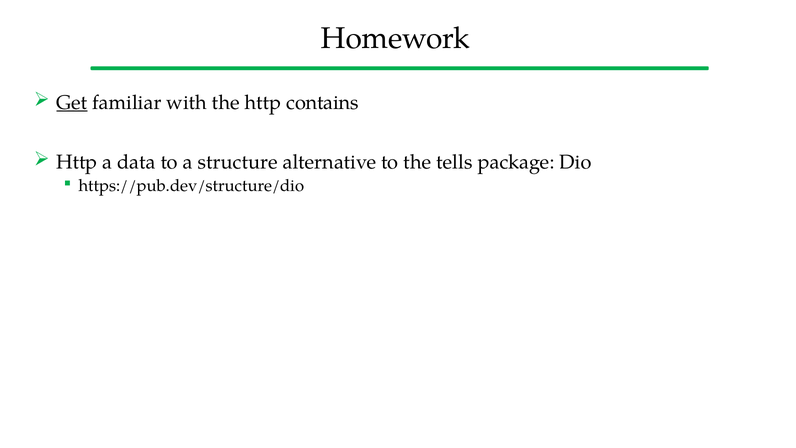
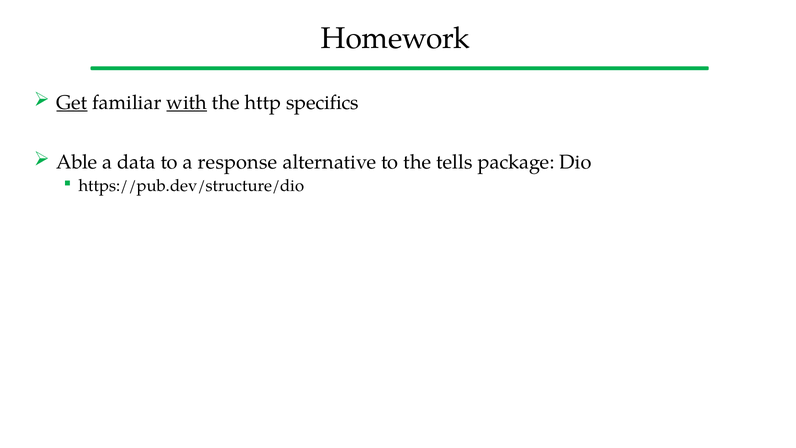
with underline: none -> present
contains: contains -> specifics
Http at (77, 162): Http -> Able
structure: structure -> response
